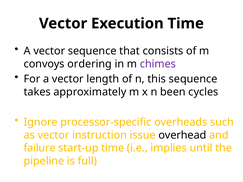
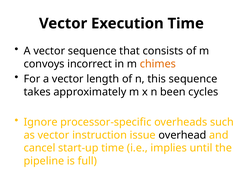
ordering: ordering -> incorrect
chimes colour: purple -> orange
failure: failure -> cancel
